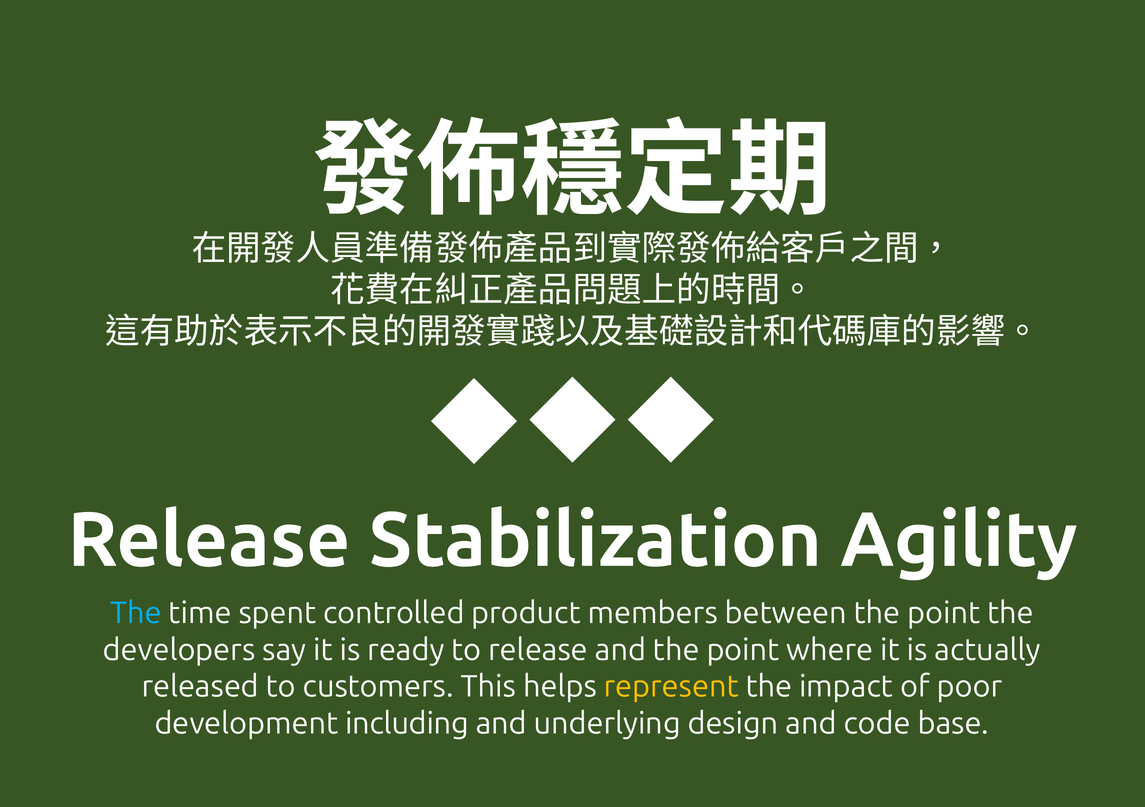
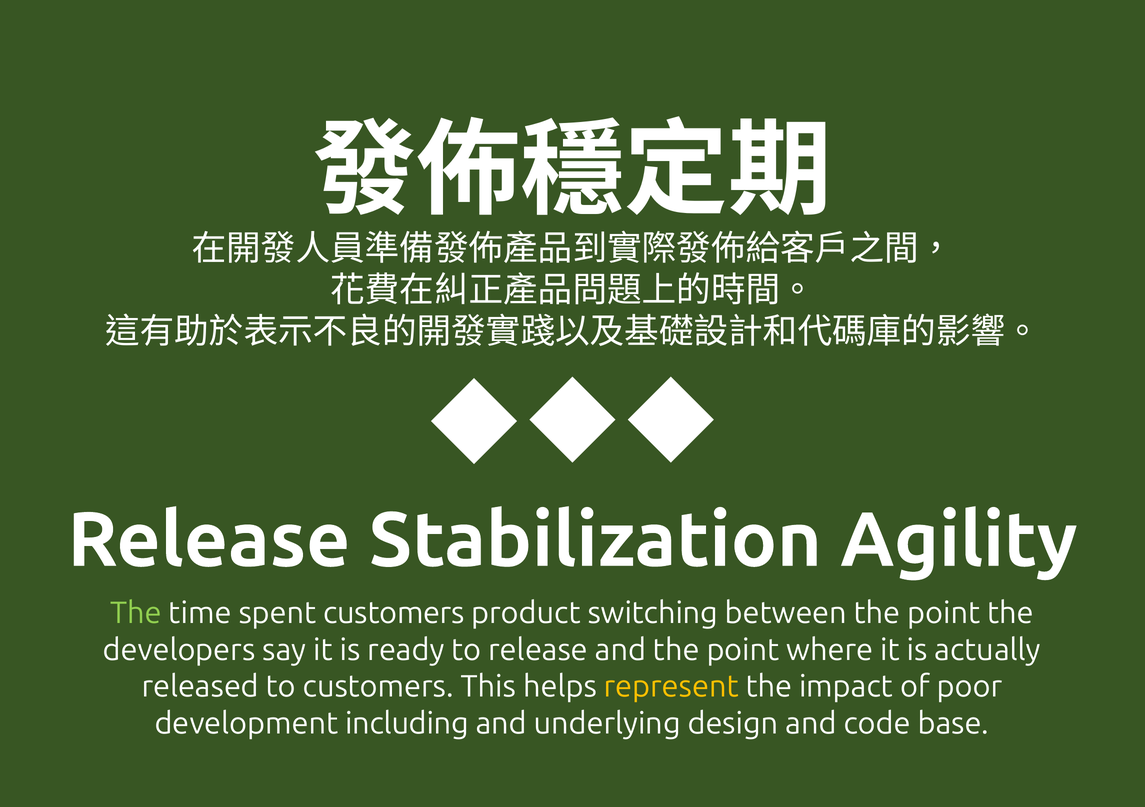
The at (136, 613) colour: light blue -> light green
spent controlled: controlled -> customers
members: members -> switching
